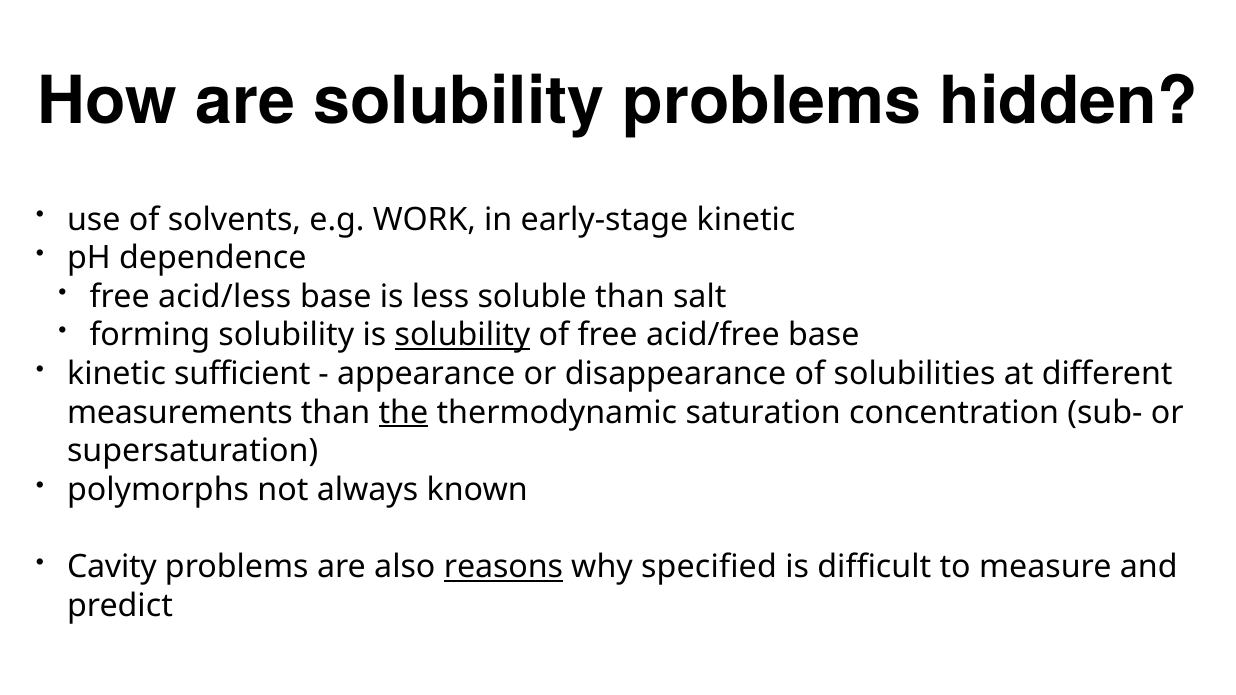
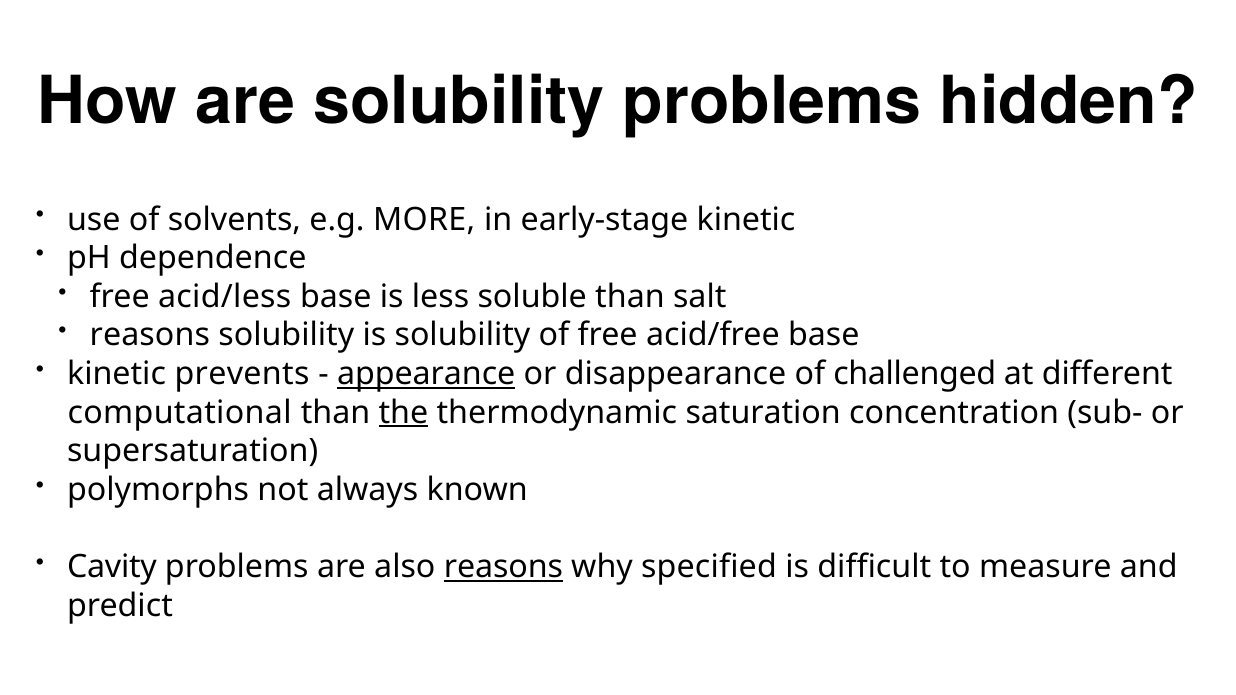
WORK: WORK -> MORE
forming at (150, 335): forming -> reasons
solubility at (462, 335) underline: present -> none
sufficient: sufficient -> prevents
appearance underline: none -> present
solubilities: solubilities -> challenged
measurements: measurements -> computational
